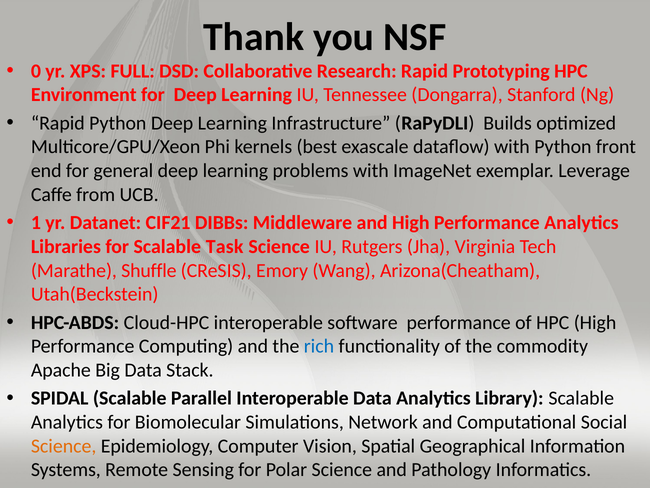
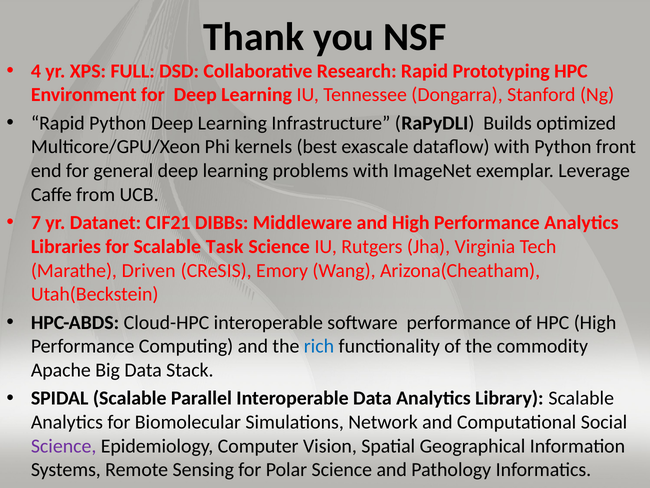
0: 0 -> 4
1: 1 -> 7
Shuffle: Shuffle -> Driven
Science at (64, 446) colour: orange -> purple
